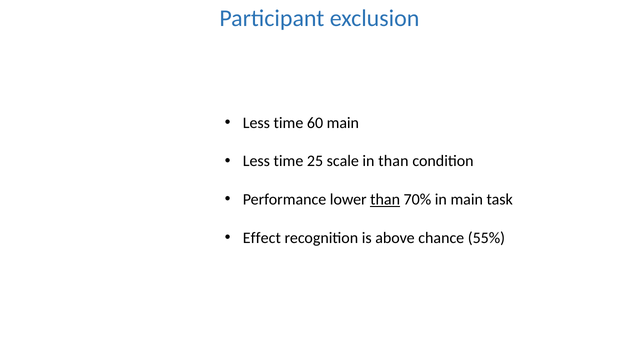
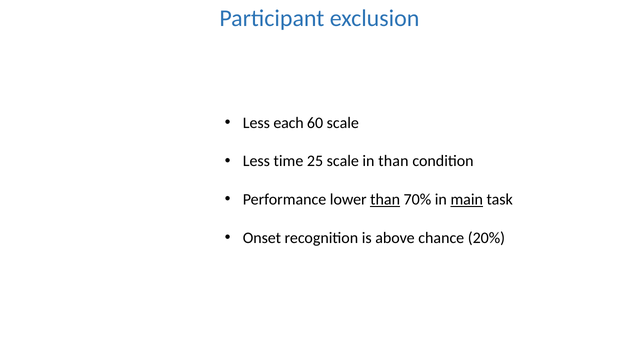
time at (288, 123): time -> each
60 main: main -> scale
main at (467, 199) underline: none -> present
Effect: Effect -> Onset
55%: 55% -> 20%
